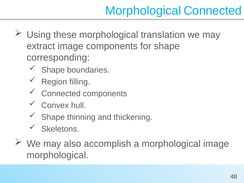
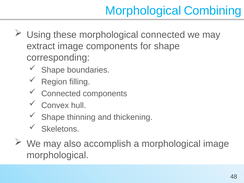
Morphological Connected: Connected -> Combining
morphological translation: translation -> connected
